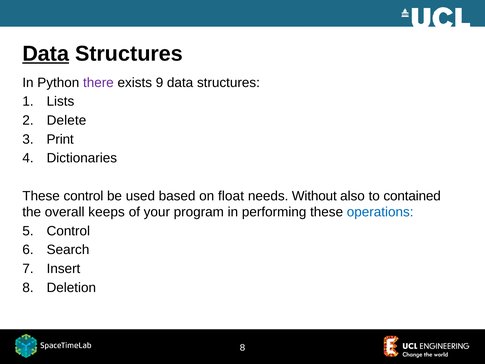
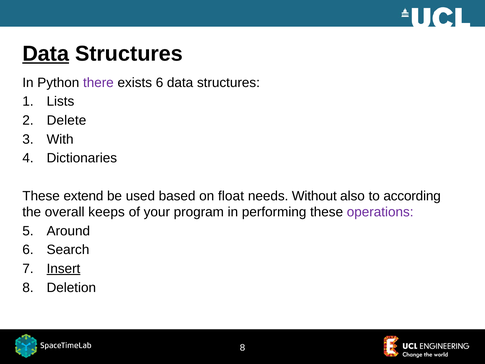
exists 9: 9 -> 6
Print: Print -> With
These control: control -> extend
contained: contained -> according
operations colour: blue -> purple
Control at (68, 231): Control -> Around
Insert underline: none -> present
